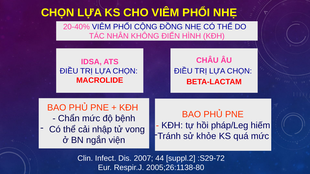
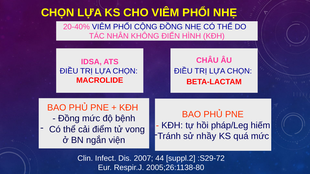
Chẩn at (69, 119): Chẩn -> Đồng
nhập: nhập -> điểm
khỏe: khỏe -> nhầy
